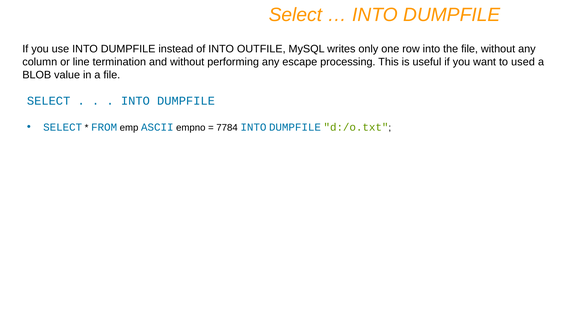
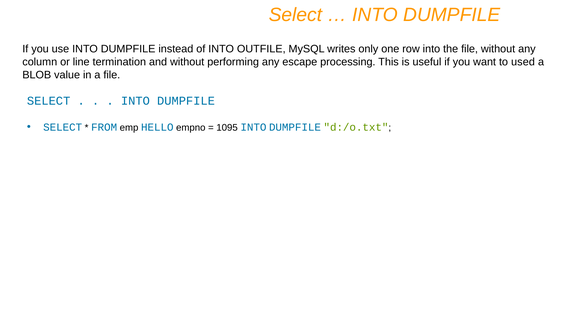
ASCII: ASCII -> HELLO
7784: 7784 -> 1095
